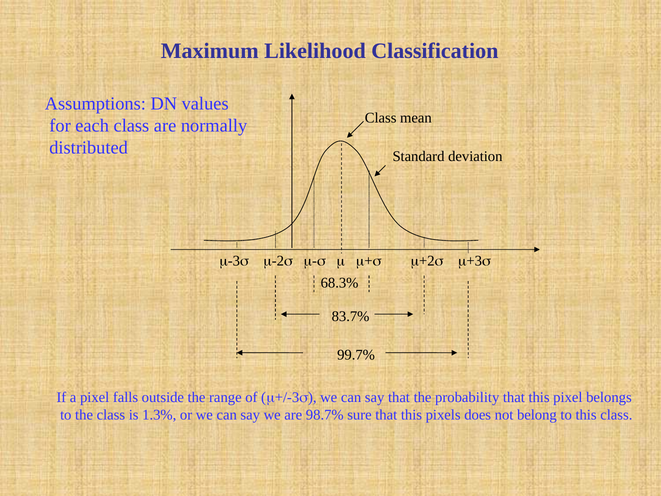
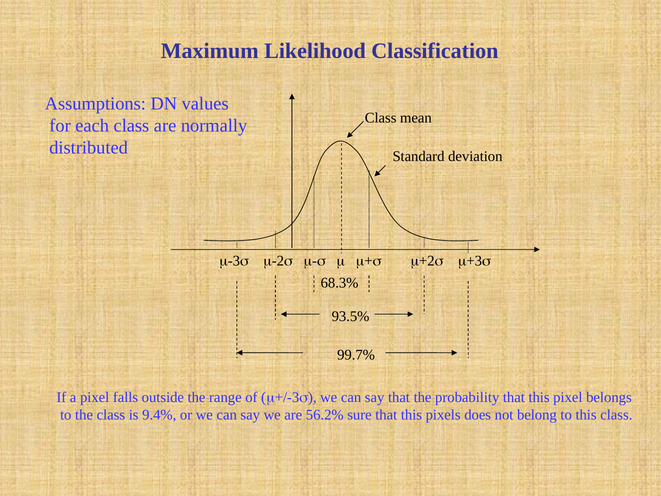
83.7%: 83.7% -> 93.5%
1.3%: 1.3% -> 9.4%
98.7%: 98.7% -> 56.2%
